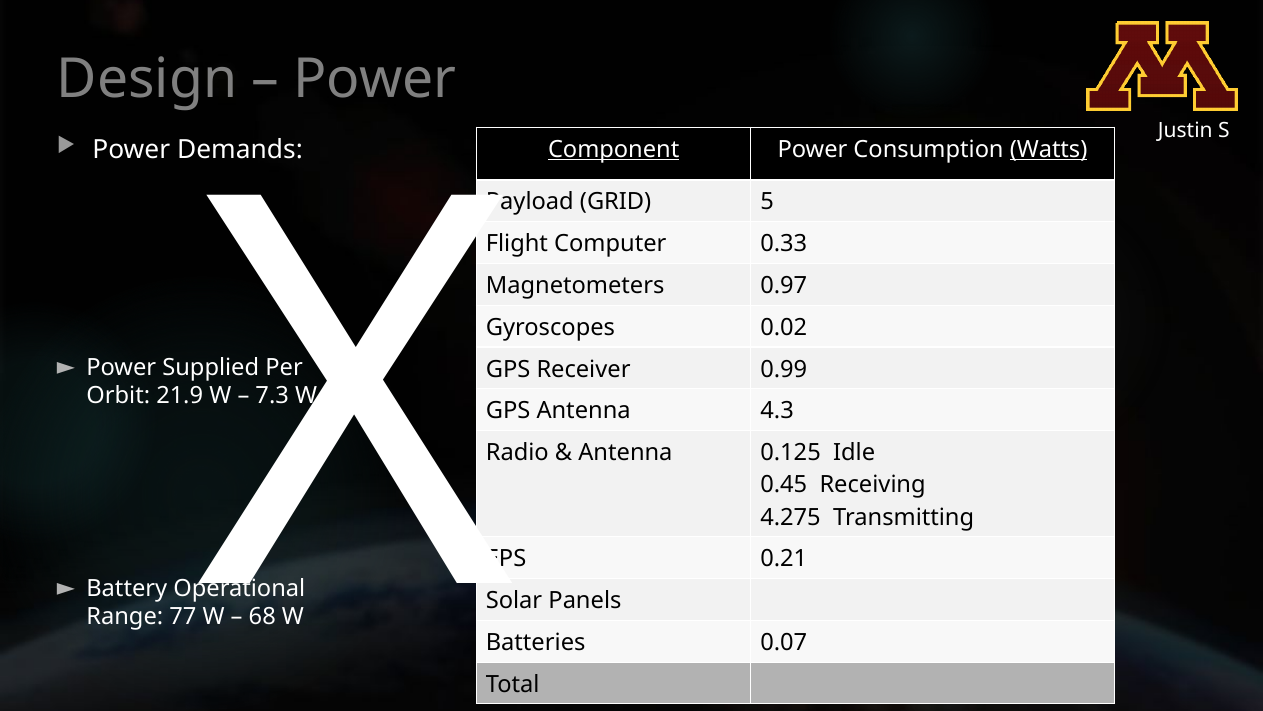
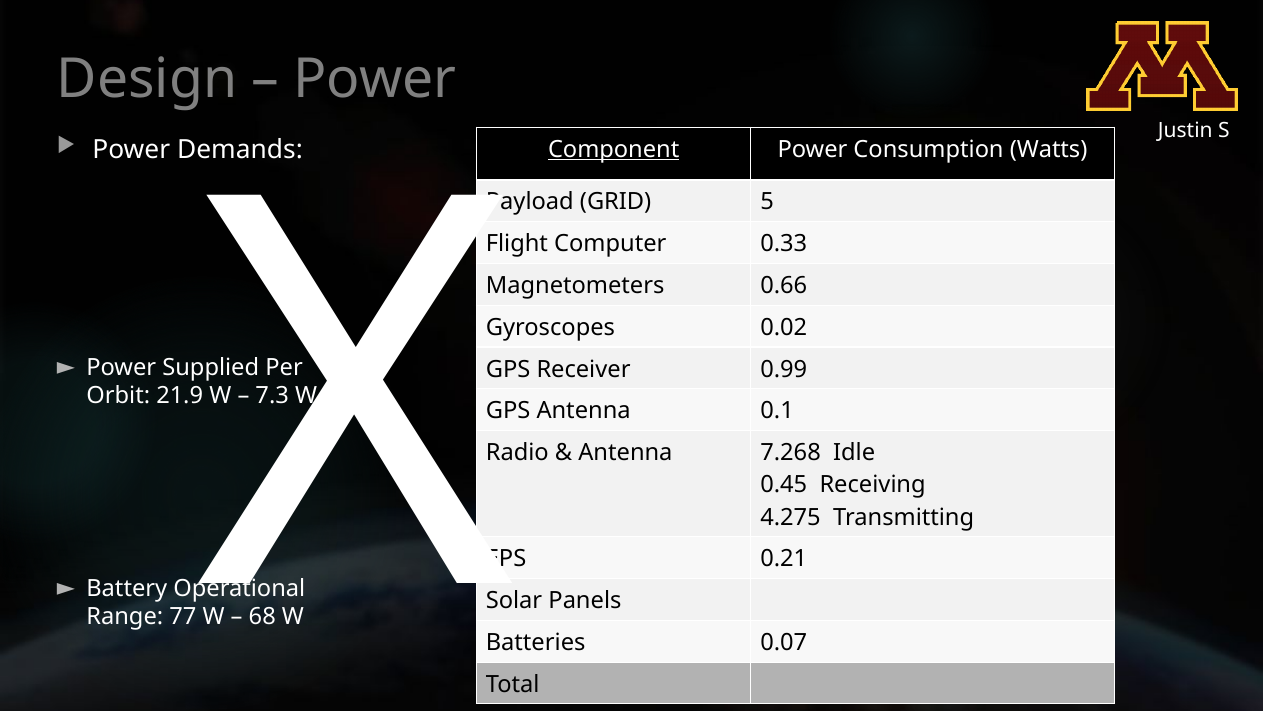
Watts underline: present -> none
0.97: 0.97 -> 0.66
4.3: 4.3 -> 0.1
0.125: 0.125 -> 7.268
